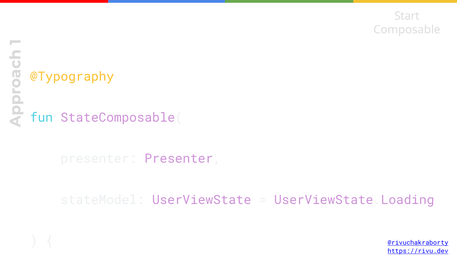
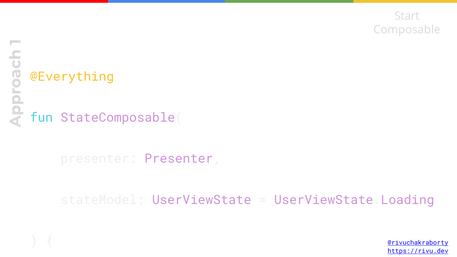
@Typography: @Typography -> @Everything
